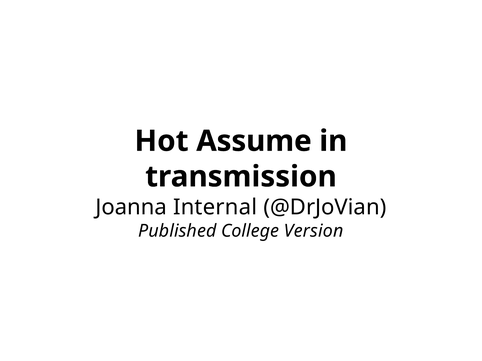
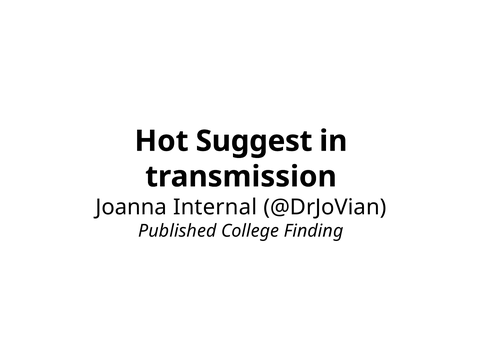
Assume: Assume -> Suggest
Version: Version -> Finding
